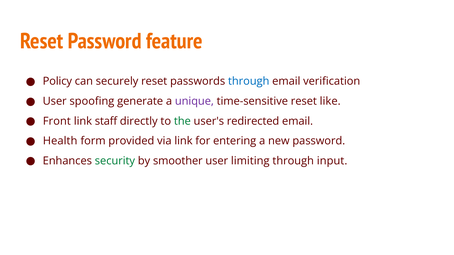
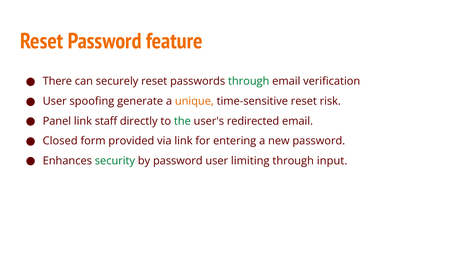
Policy: Policy -> There
through at (249, 81) colour: blue -> green
unique colour: purple -> orange
like: like -> risk
Front: Front -> Panel
Health: Health -> Closed
by smoother: smoother -> password
